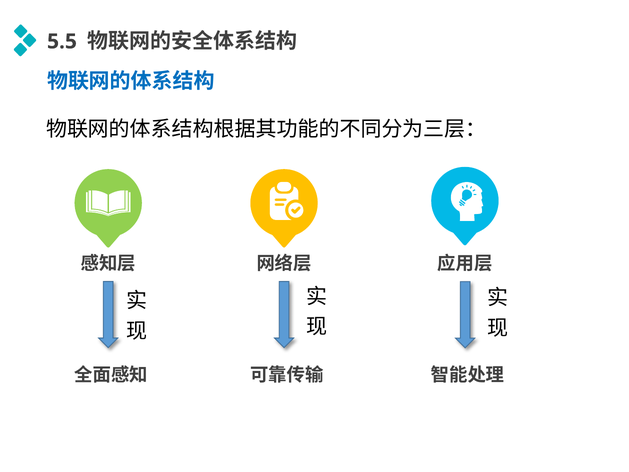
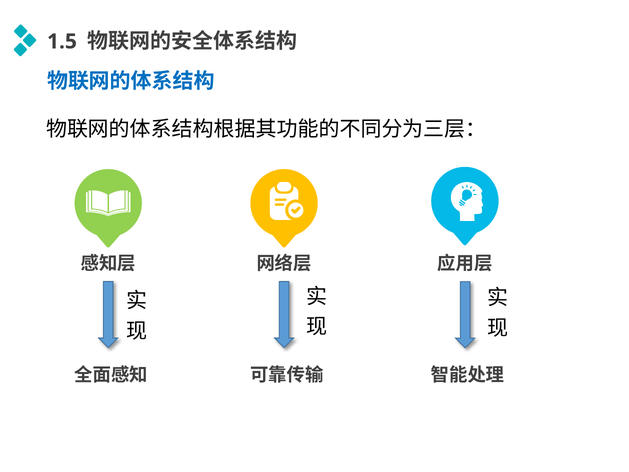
5.5: 5.5 -> 1.5
